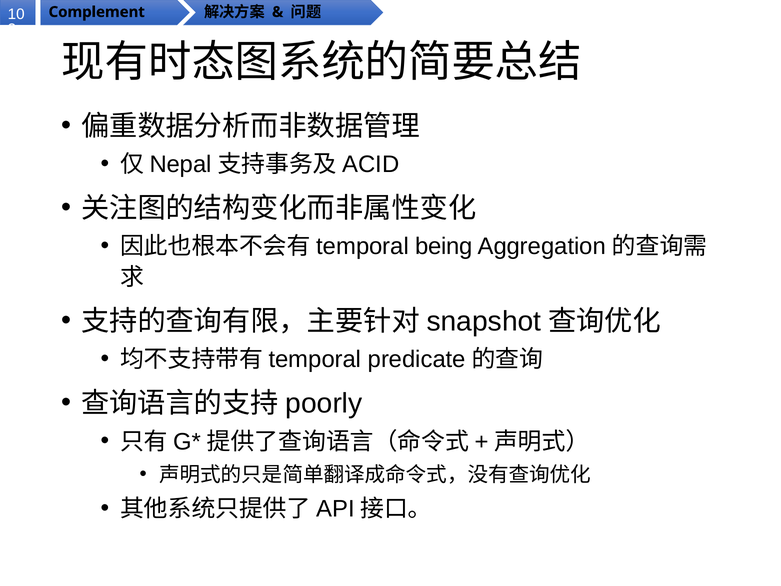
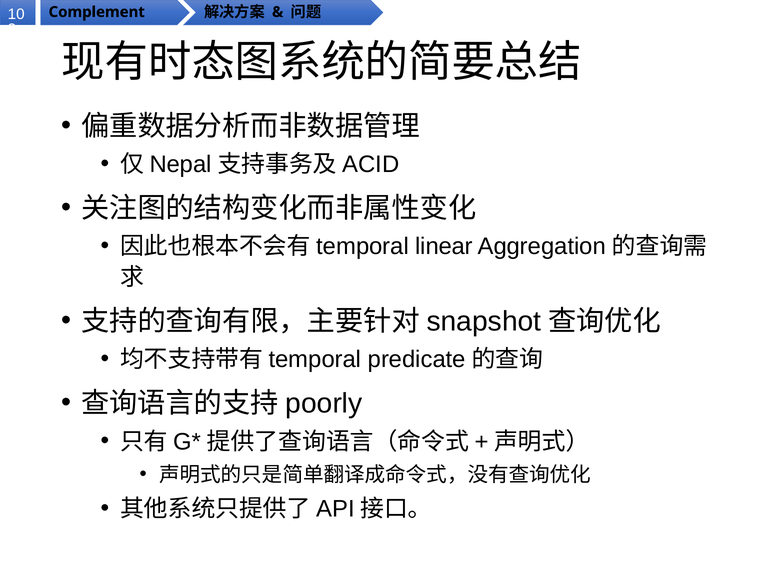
being: being -> linear
